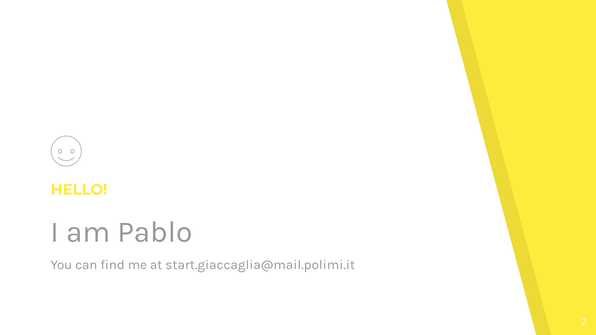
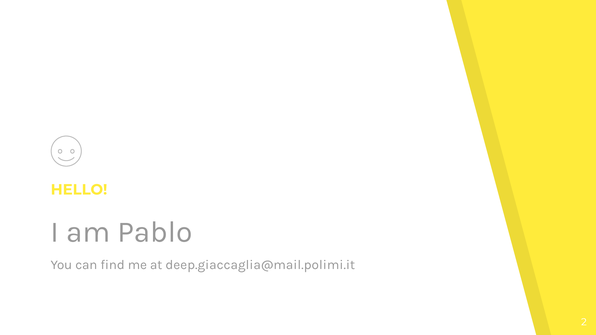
start.giaccaglia@mail.polimi.it: start.giaccaglia@mail.polimi.it -> deep.giaccaglia@mail.polimi.it
